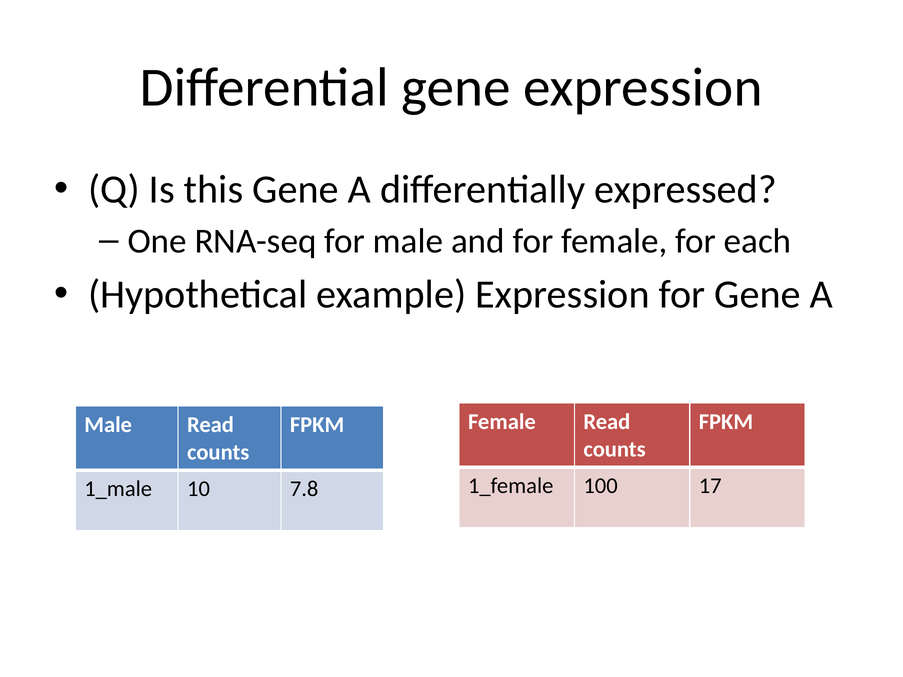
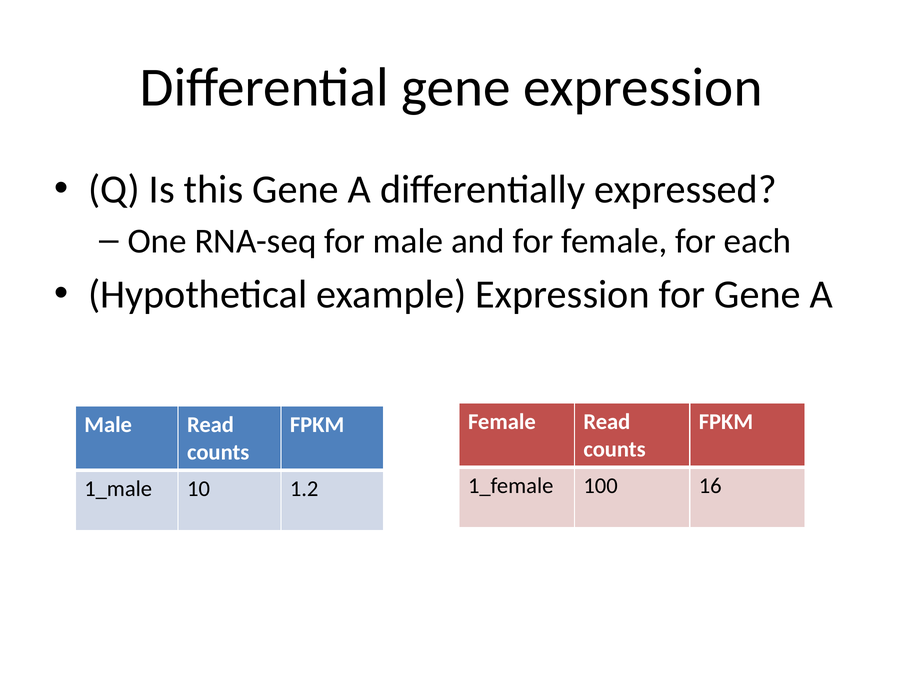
17: 17 -> 16
7.8: 7.8 -> 1.2
